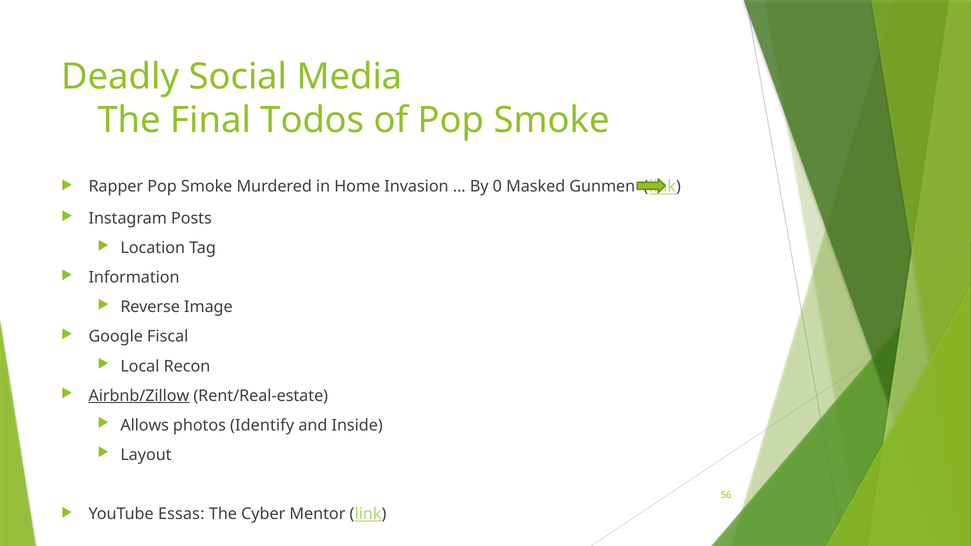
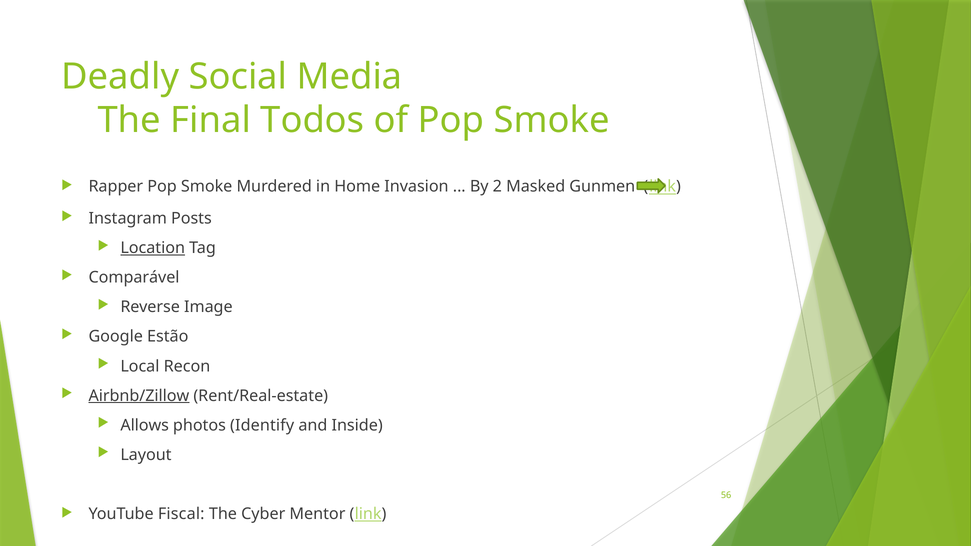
0: 0 -> 2
Location underline: none -> present
Information: Information -> Comparável
Fiscal: Fiscal -> Estão
Essas: Essas -> Fiscal
